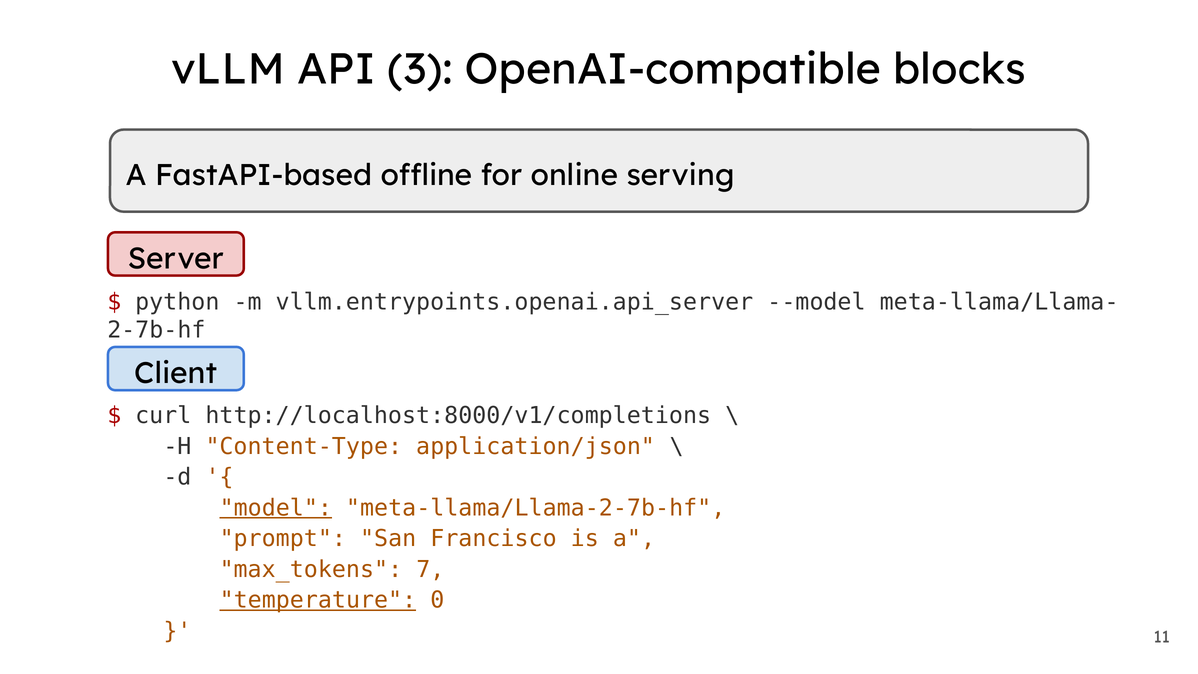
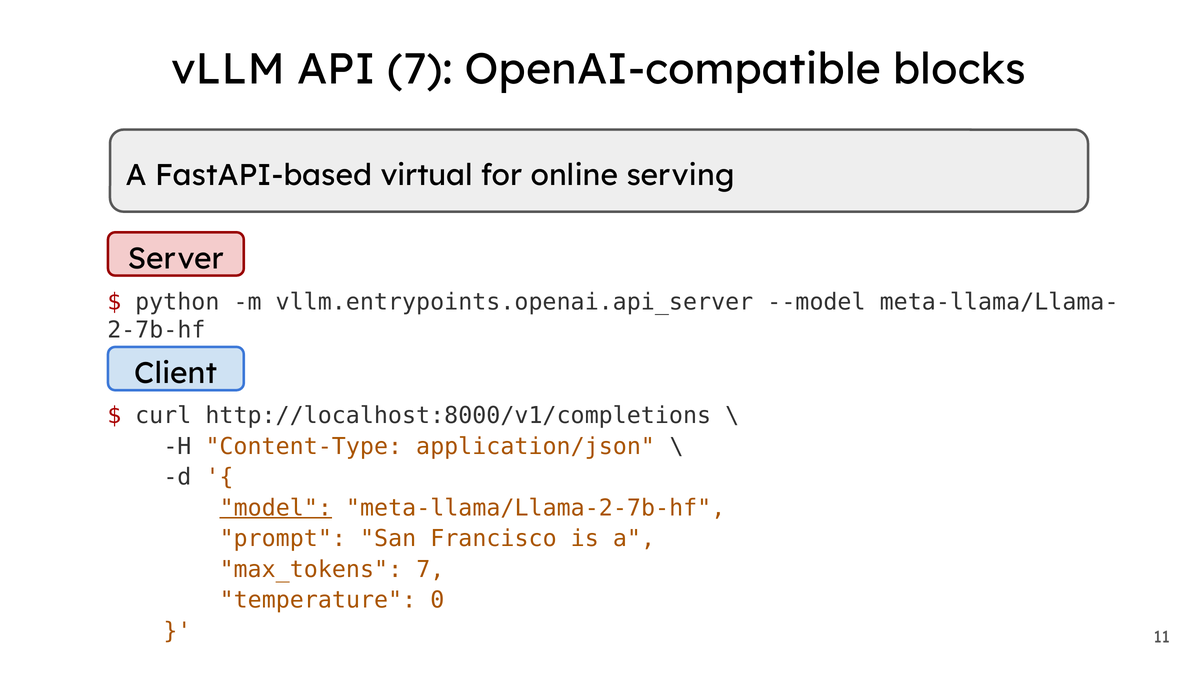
API 3: 3 -> 7
offline: offline -> virtual
temperature underline: present -> none
